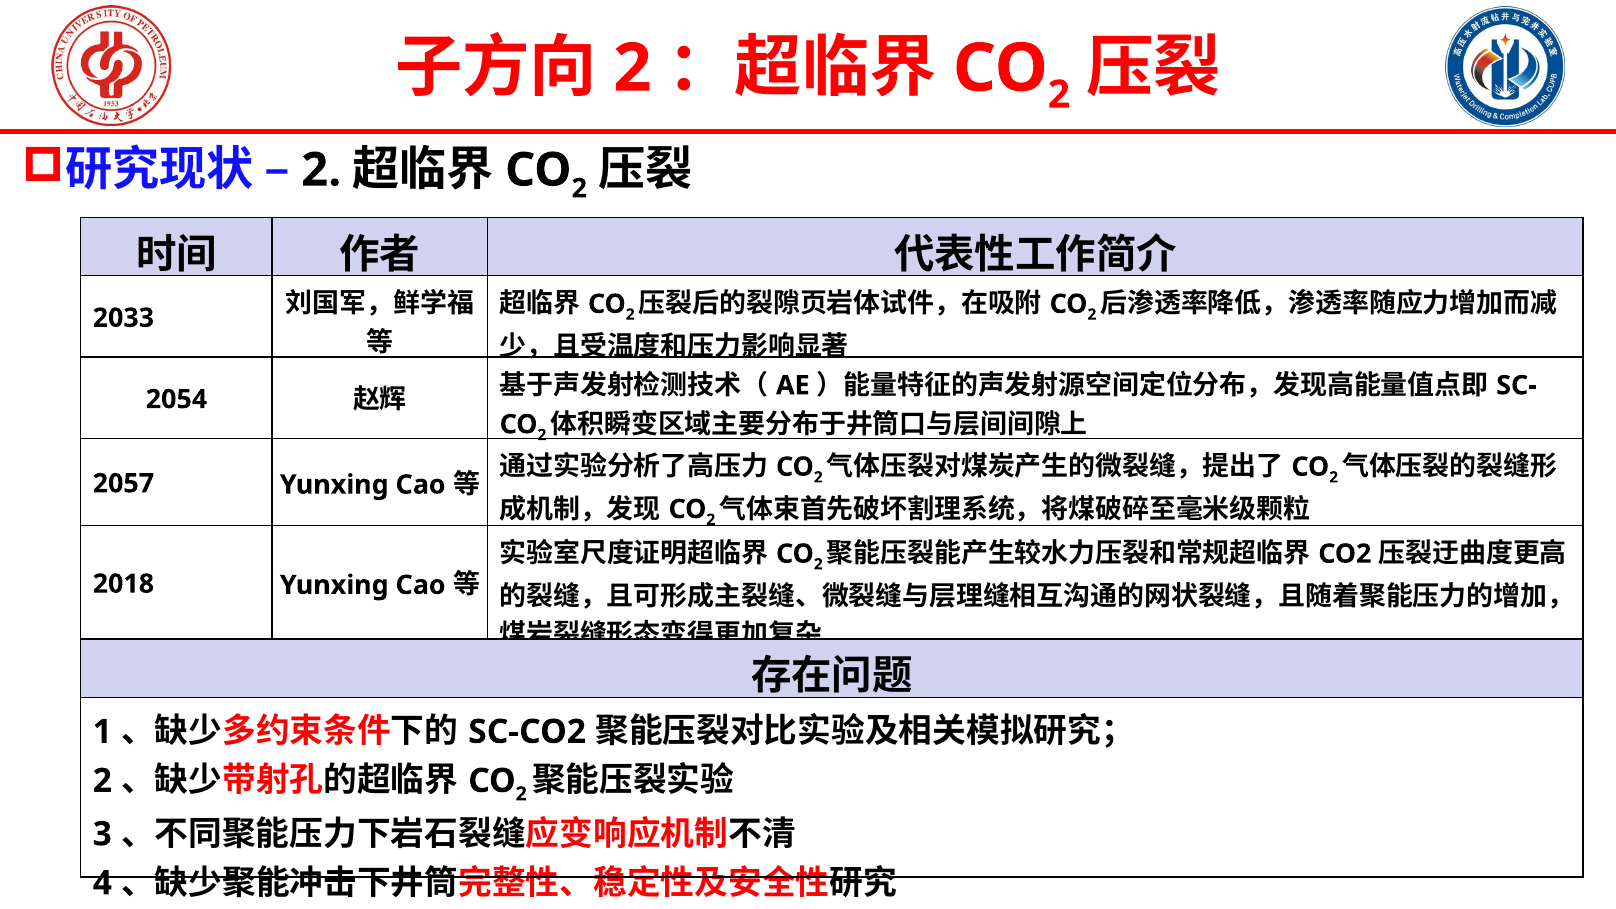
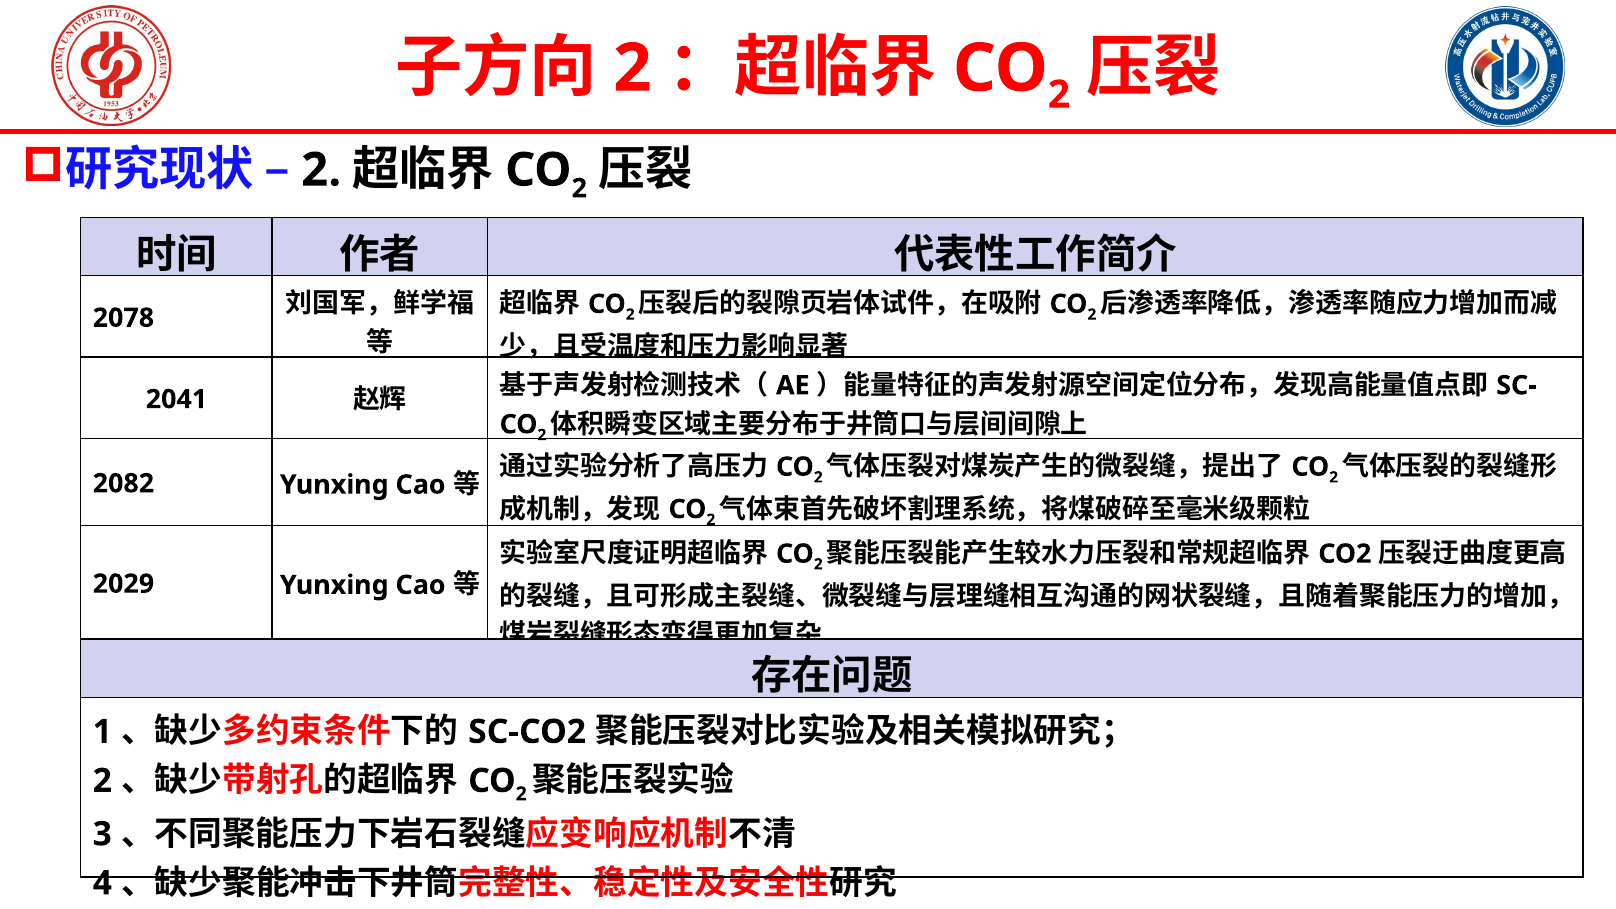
2033: 2033 -> 2078
2054: 2054 -> 2041
2057: 2057 -> 2082
2018: 2018 -> 2029
